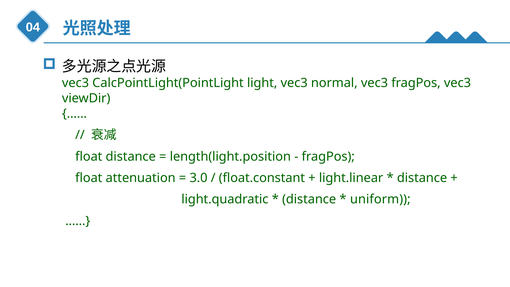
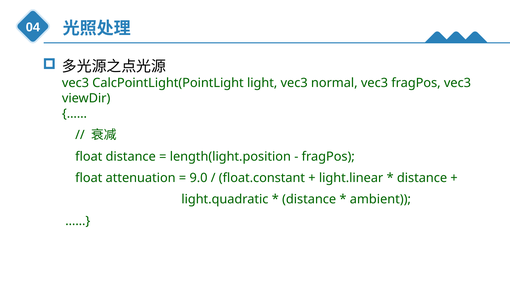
3.0: 3.0 -> 9.0
uniform: uniform -> ambient
